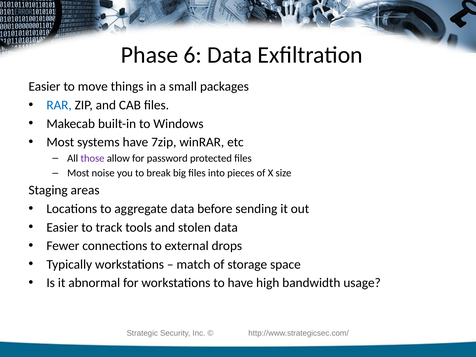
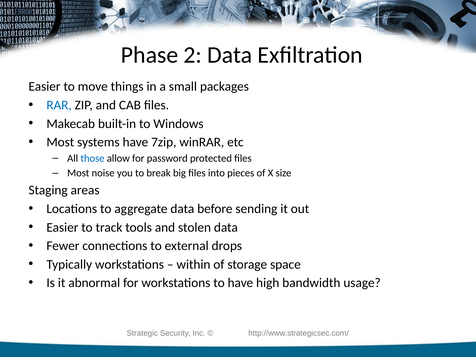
6: 6 -> 2
those colour: purple -> blue
match: match -> within
